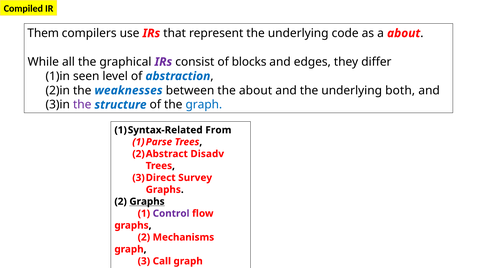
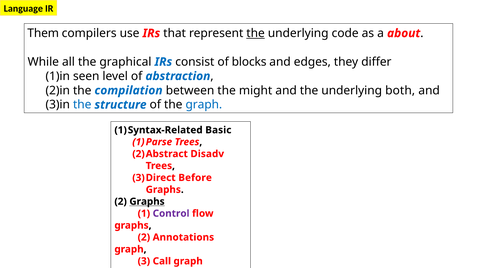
Compiled: Compiled -> Language
the at (256, 33) underline: none -> present
IRs at (163, 62) colour: purple -> blue
weaknesses: weaknesses -> compilation
the about: about -> might
the at (82, 105) colour: purple -> blue
From: From -> Basic
Survey: Survey -> Before
Mechanisms: Mechanisms -> Annotations
